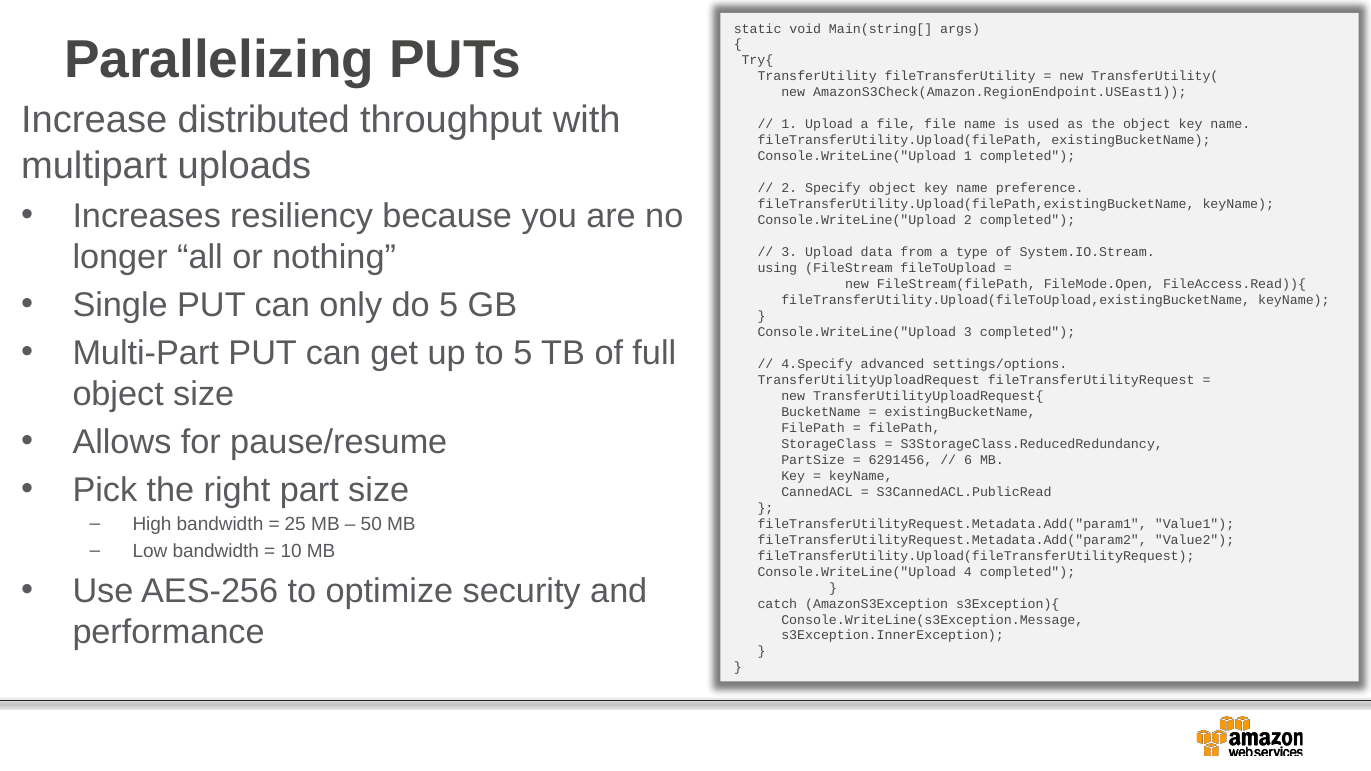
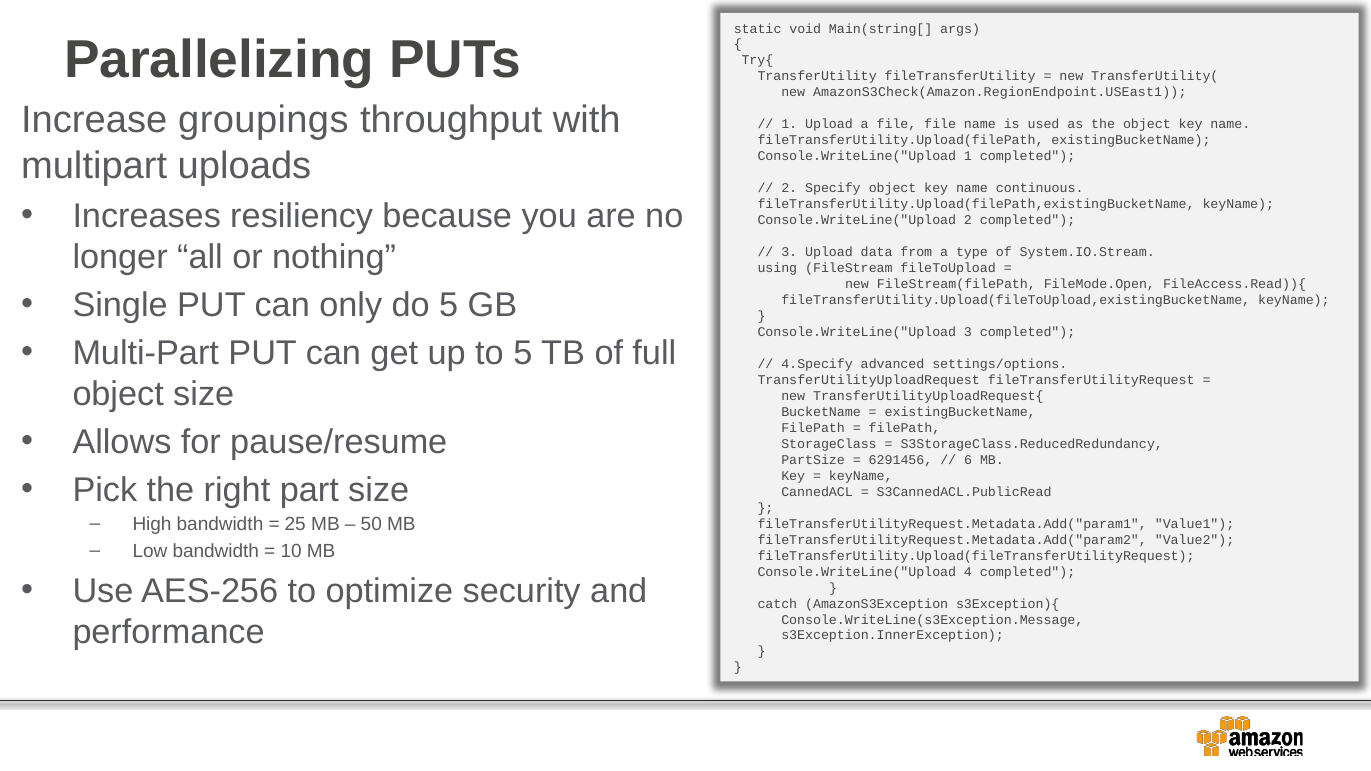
distributed: distributed -> groupings
preference: preference -> continuous
